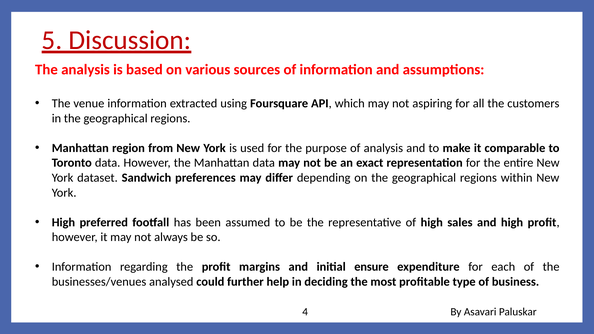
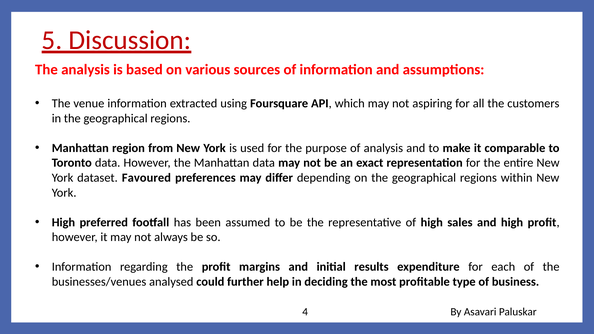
Sandwich: Sandwich -> Favoured
ensure: ensure -> results
